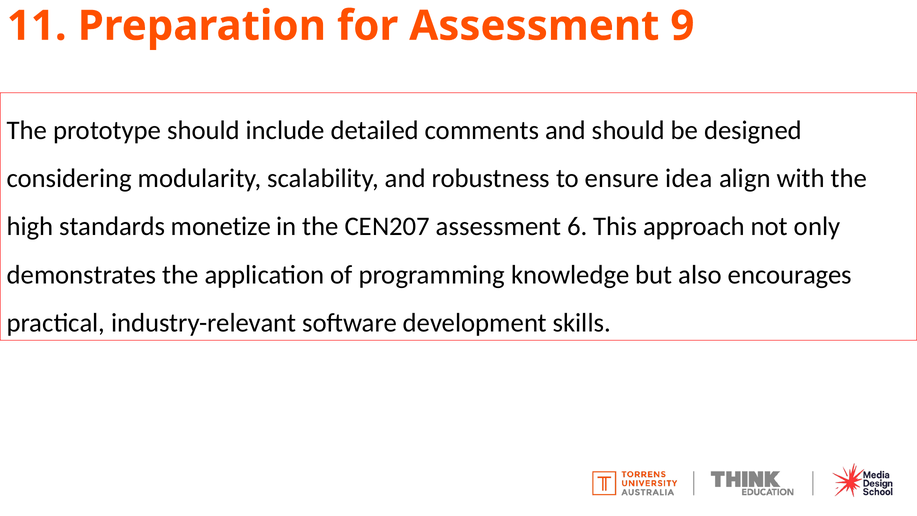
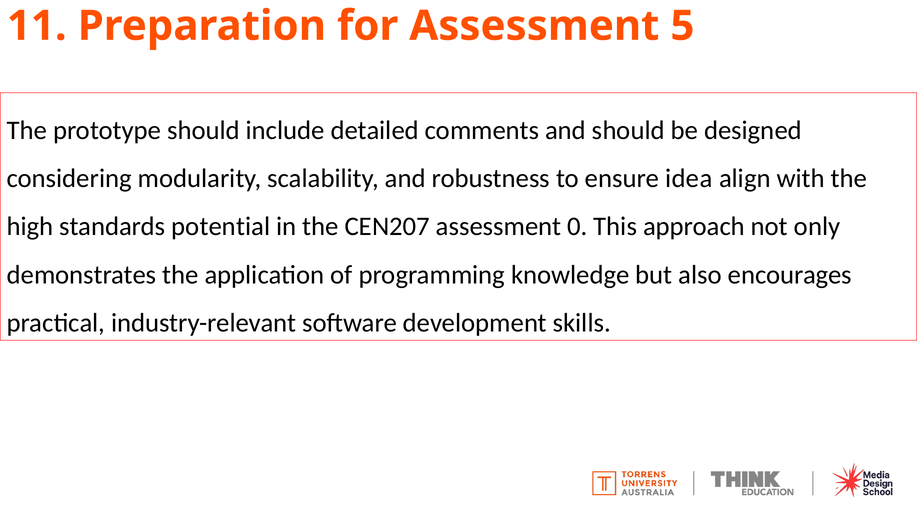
9: 9 -> 5
monetize: monetize -> potential
6: 6 -> 0
